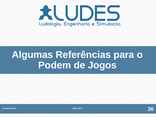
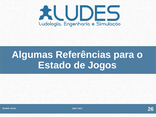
Podem: Podem -> Estado
